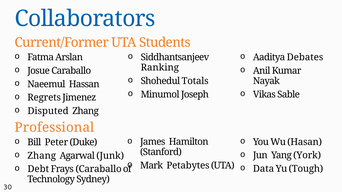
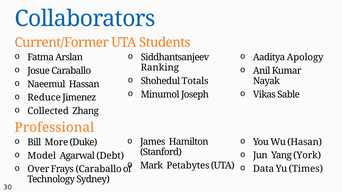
Debates: Debates -> Apology
Regrets: Regrets -> Reduce
Disputed: Disputed -> Collected
Peter: Peter -> More
Zhang at (42, 156): Zhang -> Model
Junk: Junk -> Debt
Tough: Tough -> Times
Debt: Debt -> Over
